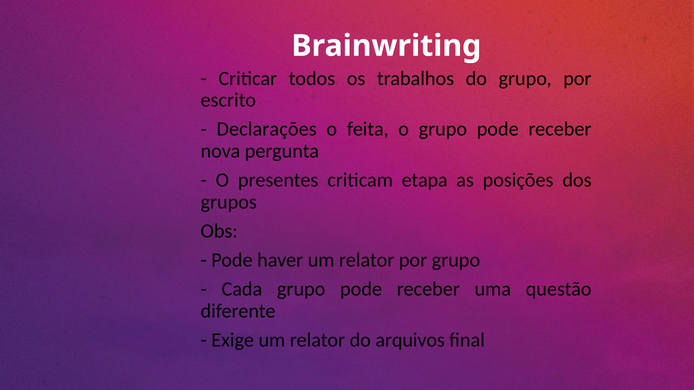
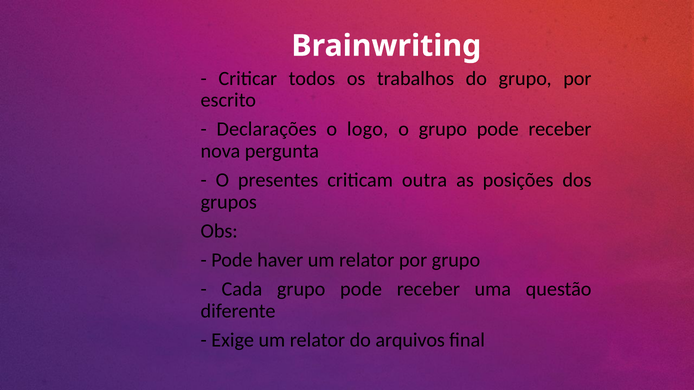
feita: feita -> logo
etapa: etapa -> outra
